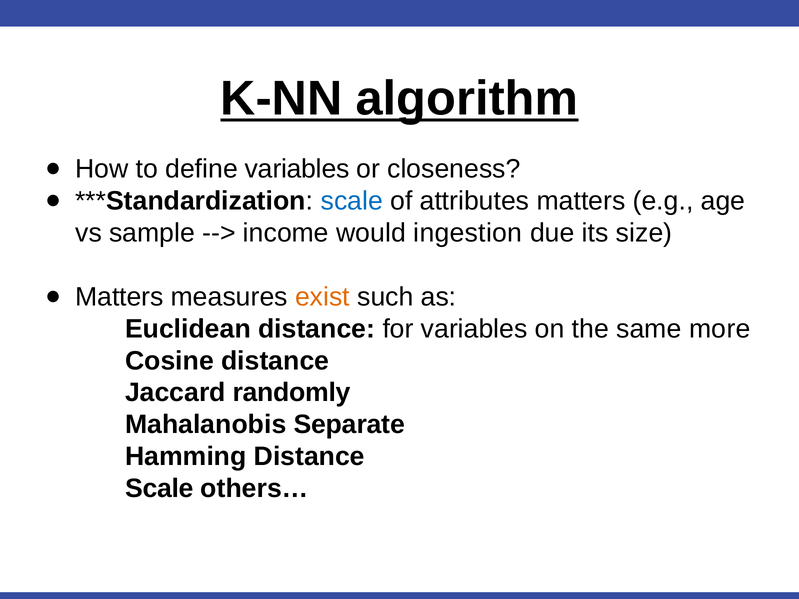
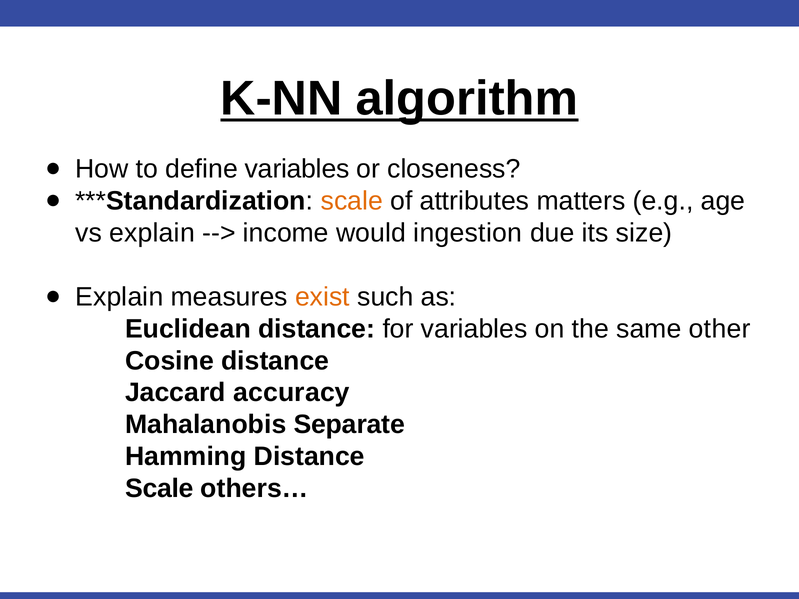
scale at (352, 201) colour: blue -> orange
vs sample: sample -> explain
Matters at (119, 297): Matters -> Explain
more: more -> other
randomly: randomly -> accuracy
